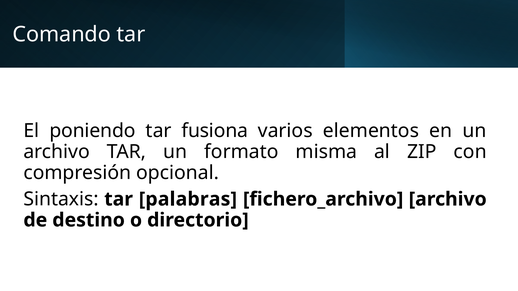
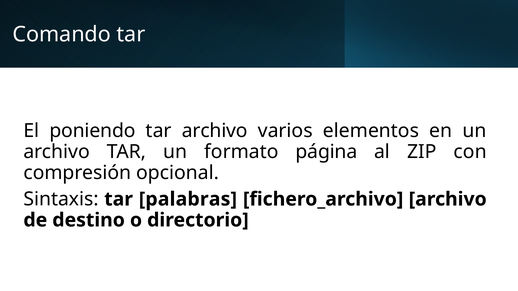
tar fusiona: fusiona -> archivo
misma: misma -> página
